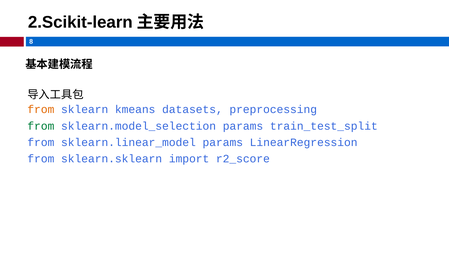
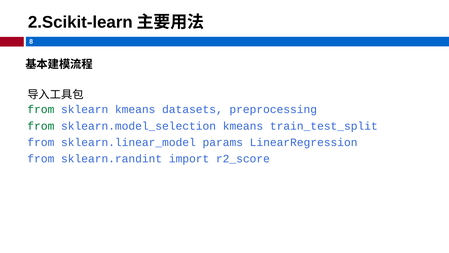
from at (41, 109) colour: orange -> green
sklearn.model_selection params: params -> kmeans
sklearn.sklearn: sklearn.sklearn -> sklearn.randint
